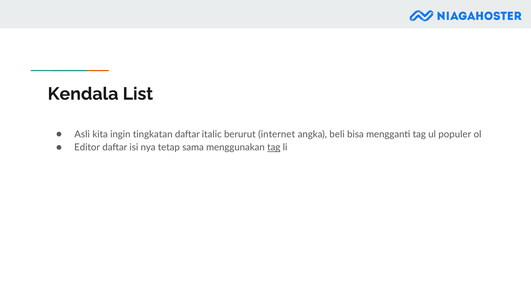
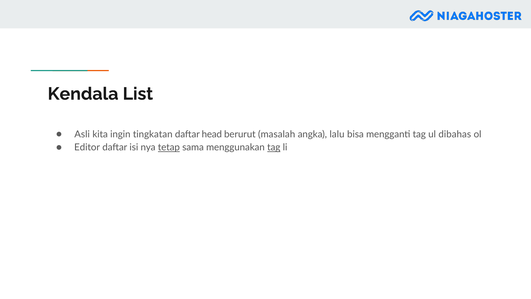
italic: italic -> head
internet: internet -> masalah
beli: beli -> lalu
populer: populer -> dibahas
tetap underline: none -> present
